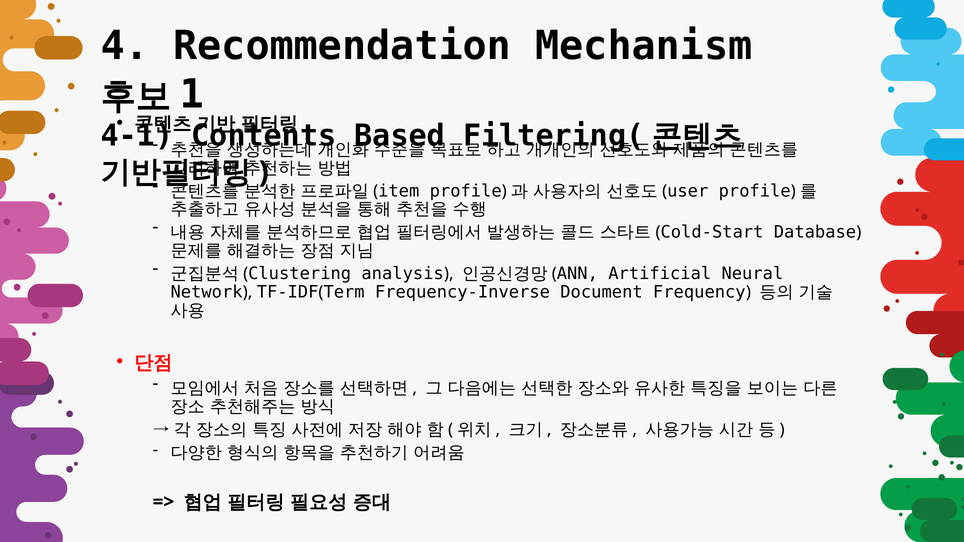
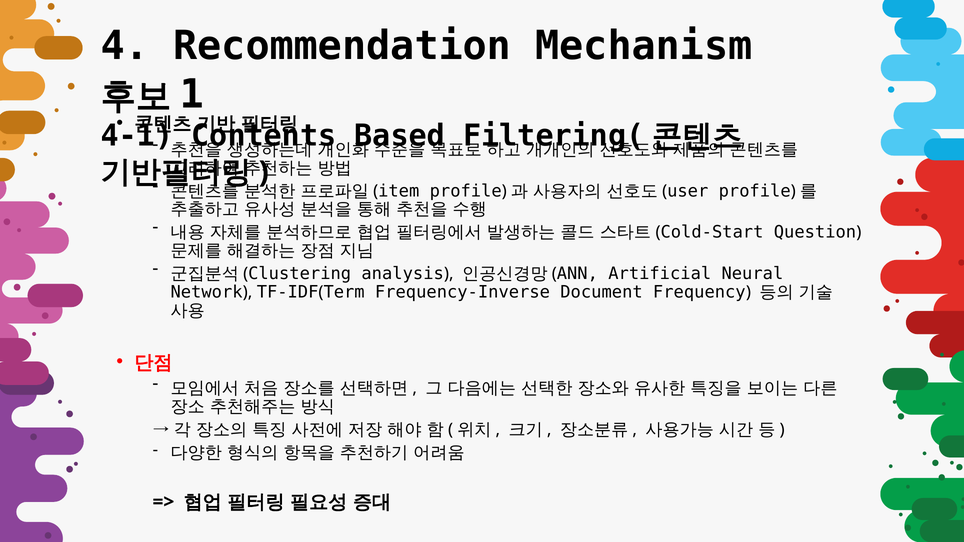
Database: Database -> Question
